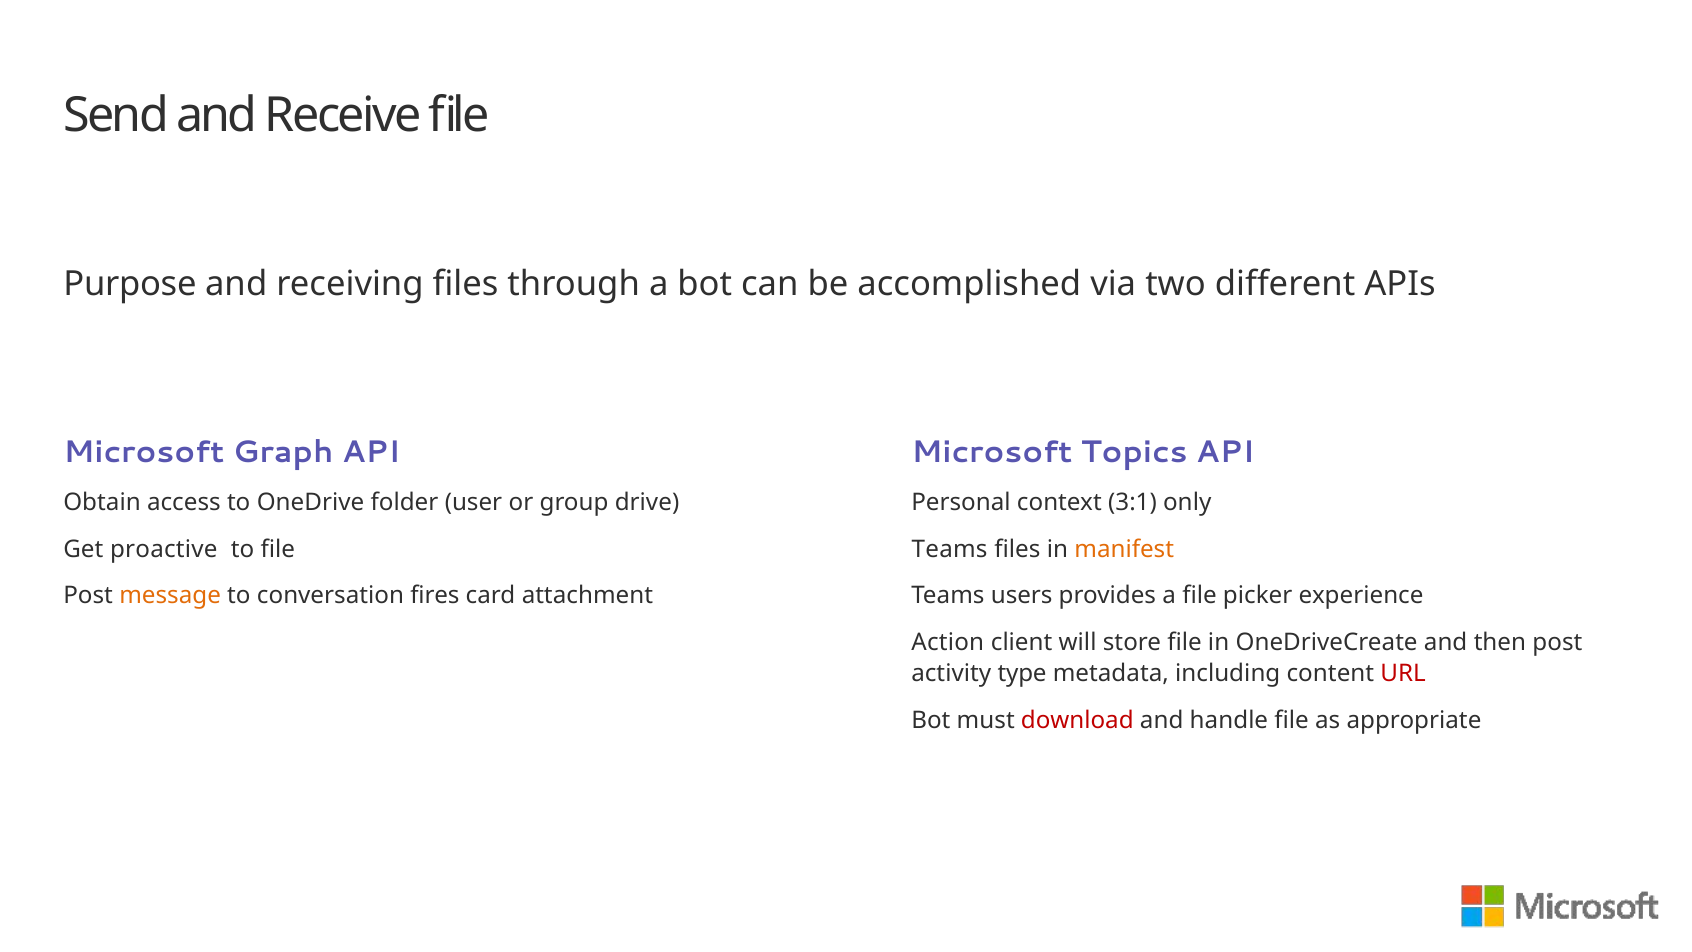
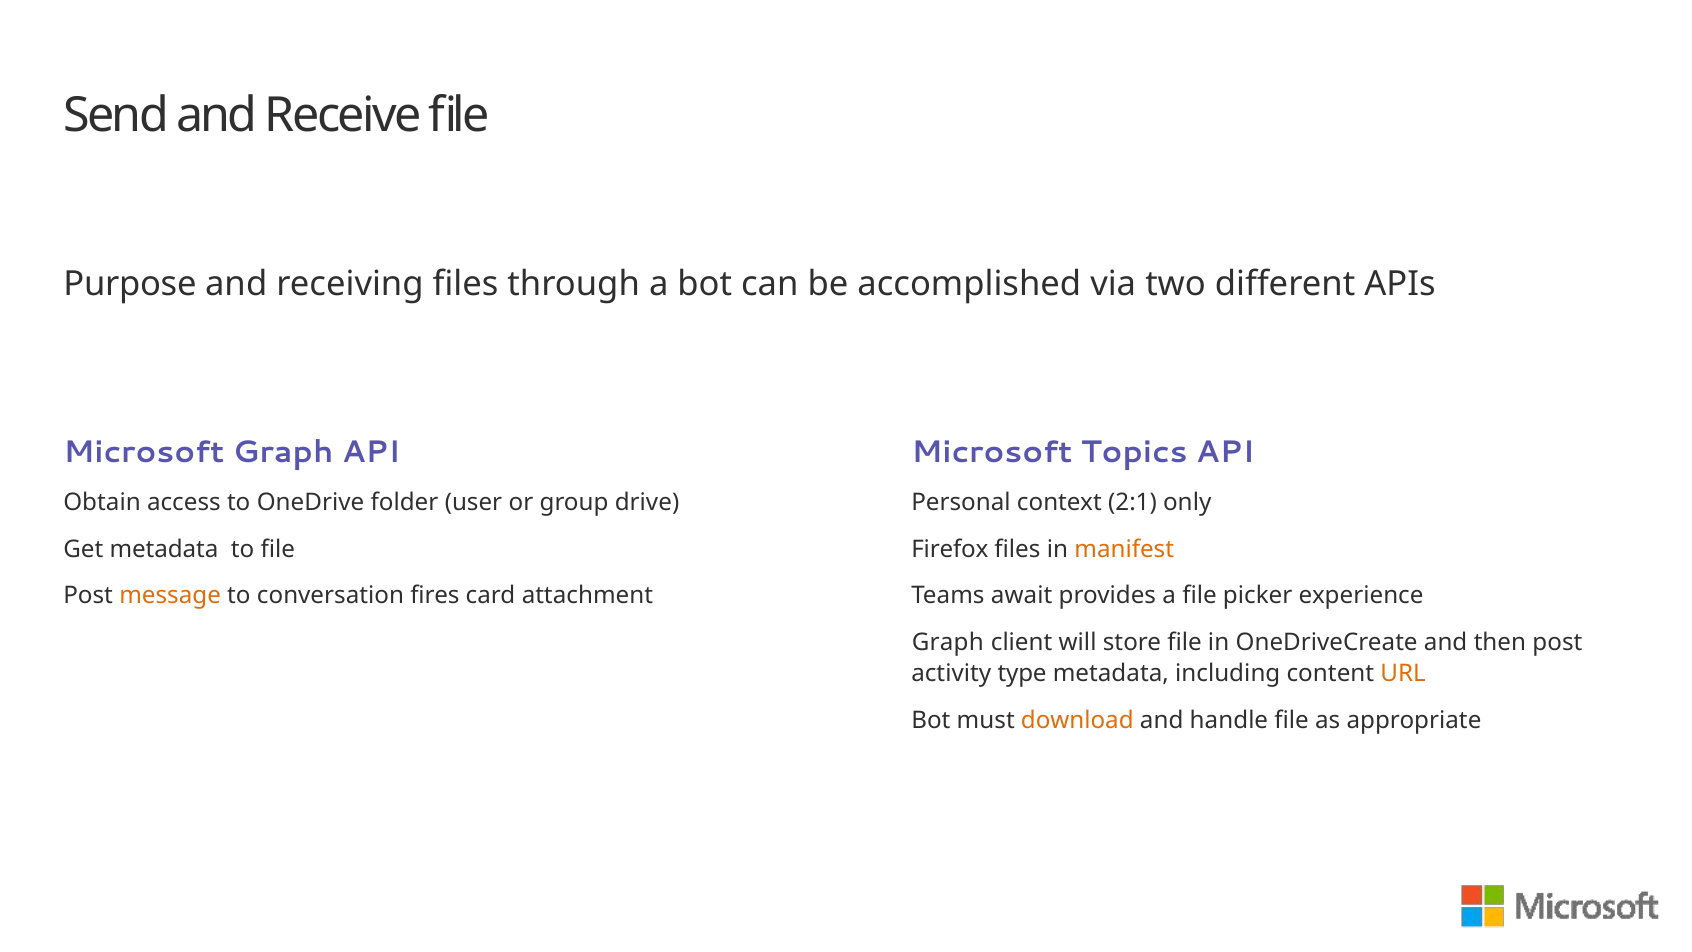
3:1: 3:1 -> 2:1
Get proactive: proactive -> metadata
Teams at (950, 549): Teams -> Firefox
users: users -> await
Action at (948, 642): Action -> Graph
URL colour: red -> orange
download colour: red -> orange
